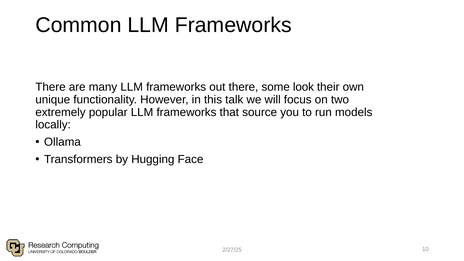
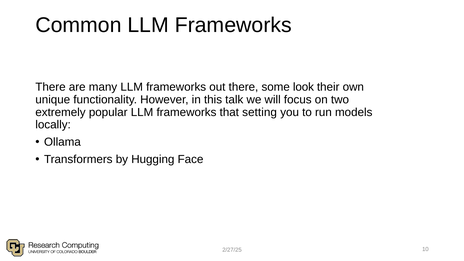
source: source -> setting
